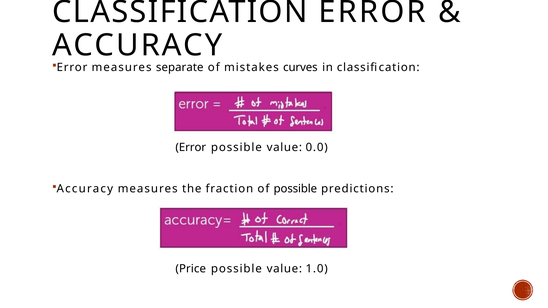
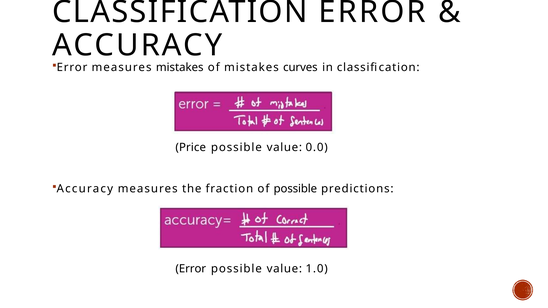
measures separate: separate -> mistakes
Error at (191, 148): Error -> Price
Price at (191, 269): Price -> Error
